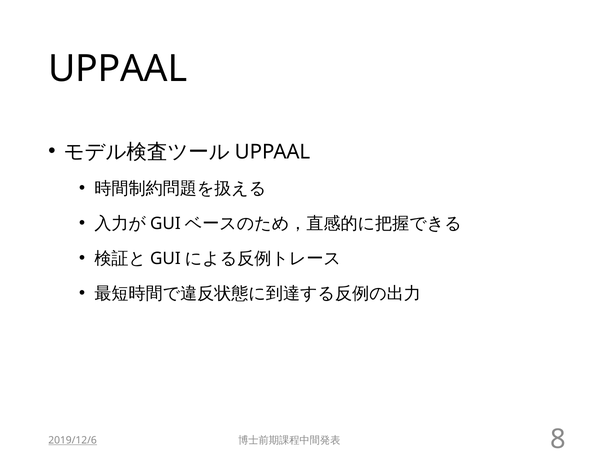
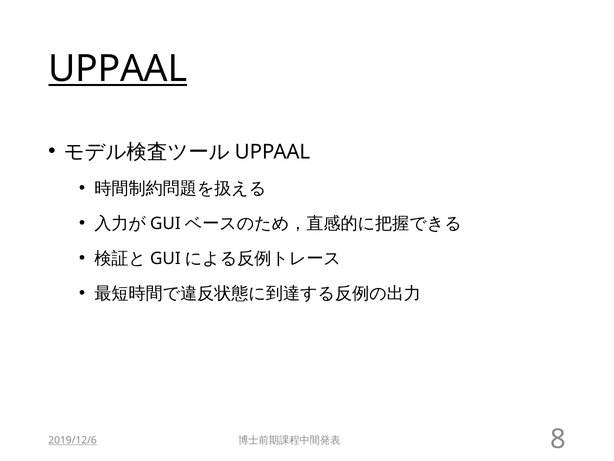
UPPAAL at (118, 69) underline: none -> present
